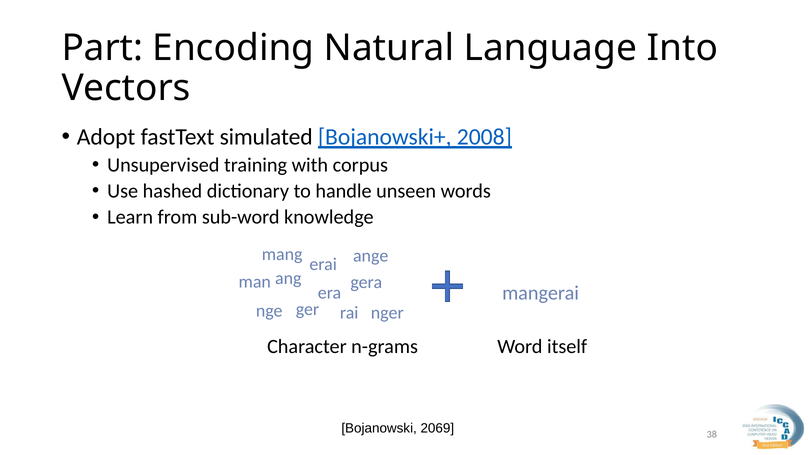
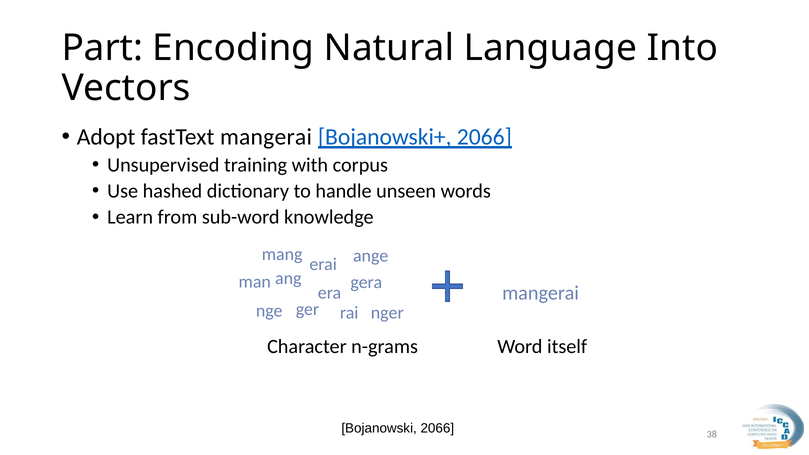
fastText simulated: simulated -> mangerai
Bojanowski+ 2008: 2008 -> 2066
Bojanowski 2069: 2069 -> 2066
